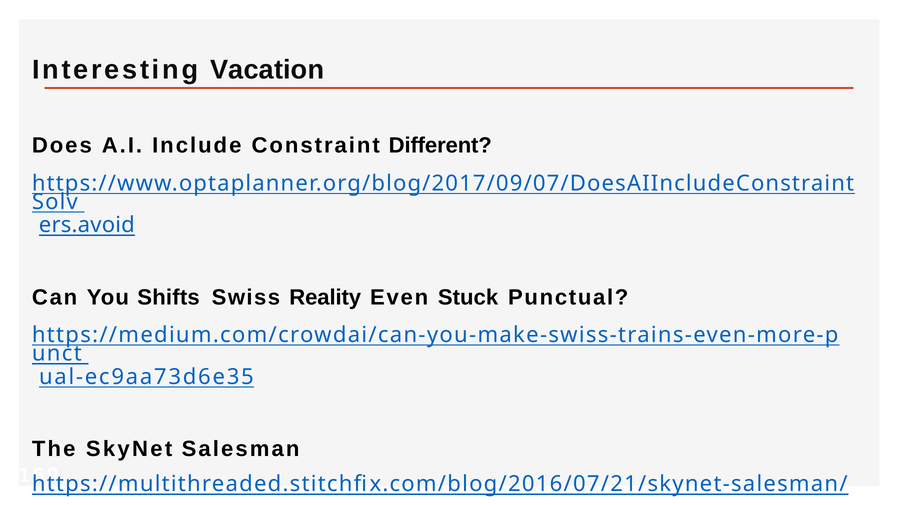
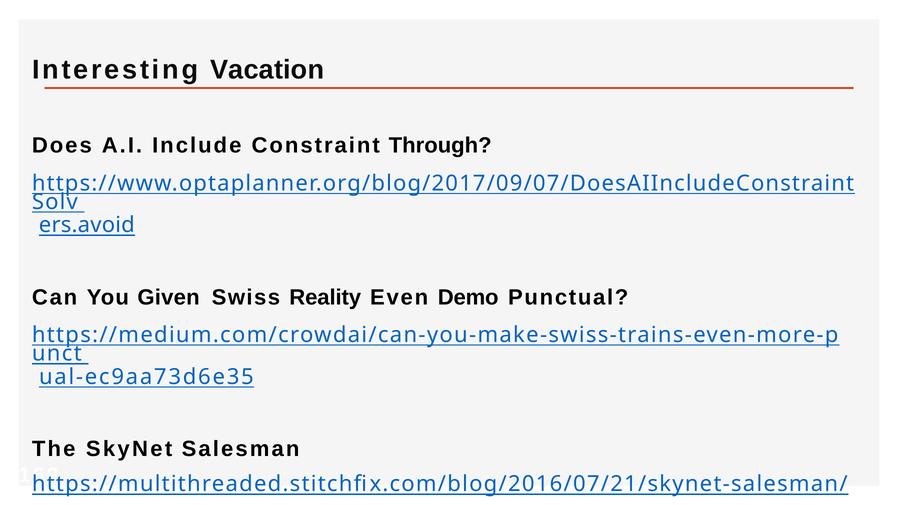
Different: Different -> Through
Shifts: Shifts -> Given
Stuck: Stuck -> Demo
